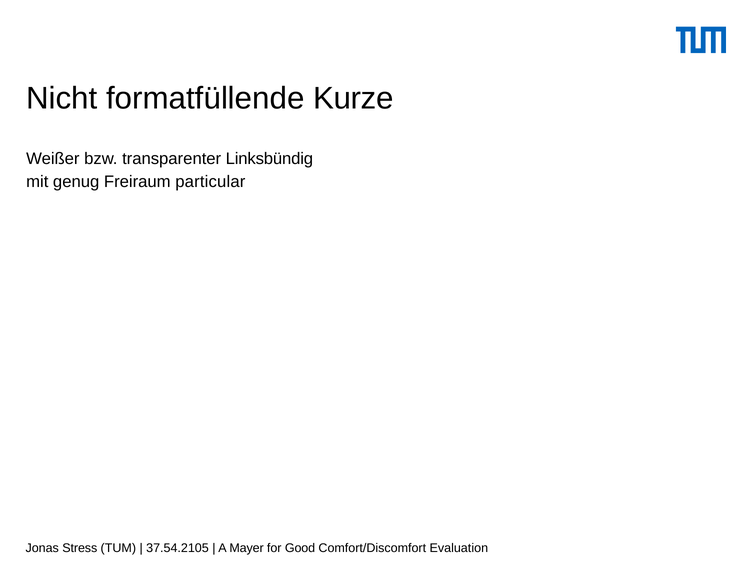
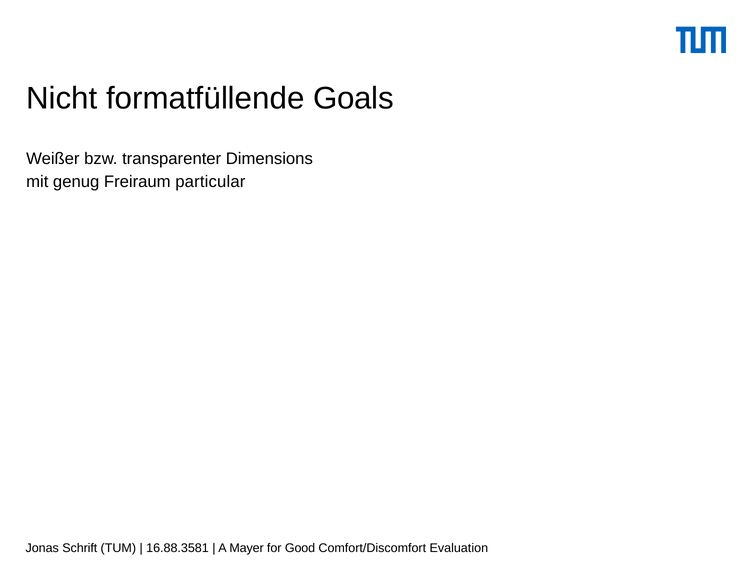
Kurze: Kurze -> Goals
Linksbündig: Linksbündig -> Dimensions
Stress: Stress -> Schrift
37.54.2105: 37.54.2105 -> 16.88.3581
